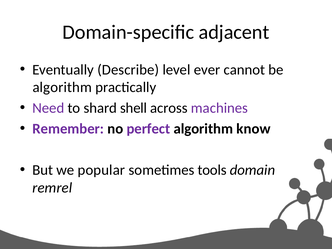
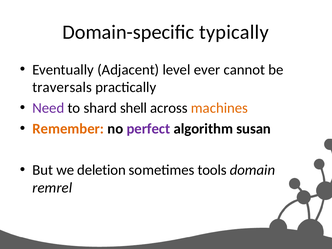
adjacent: adjacent -> typically
Describe: Describe -> Adjacent
algorithm at (62, 87): algorithm -> traversals
machines colour: purple -> orange
Remember colour: purple -> orange
know: know -> susan
popular: popular -> deletion
